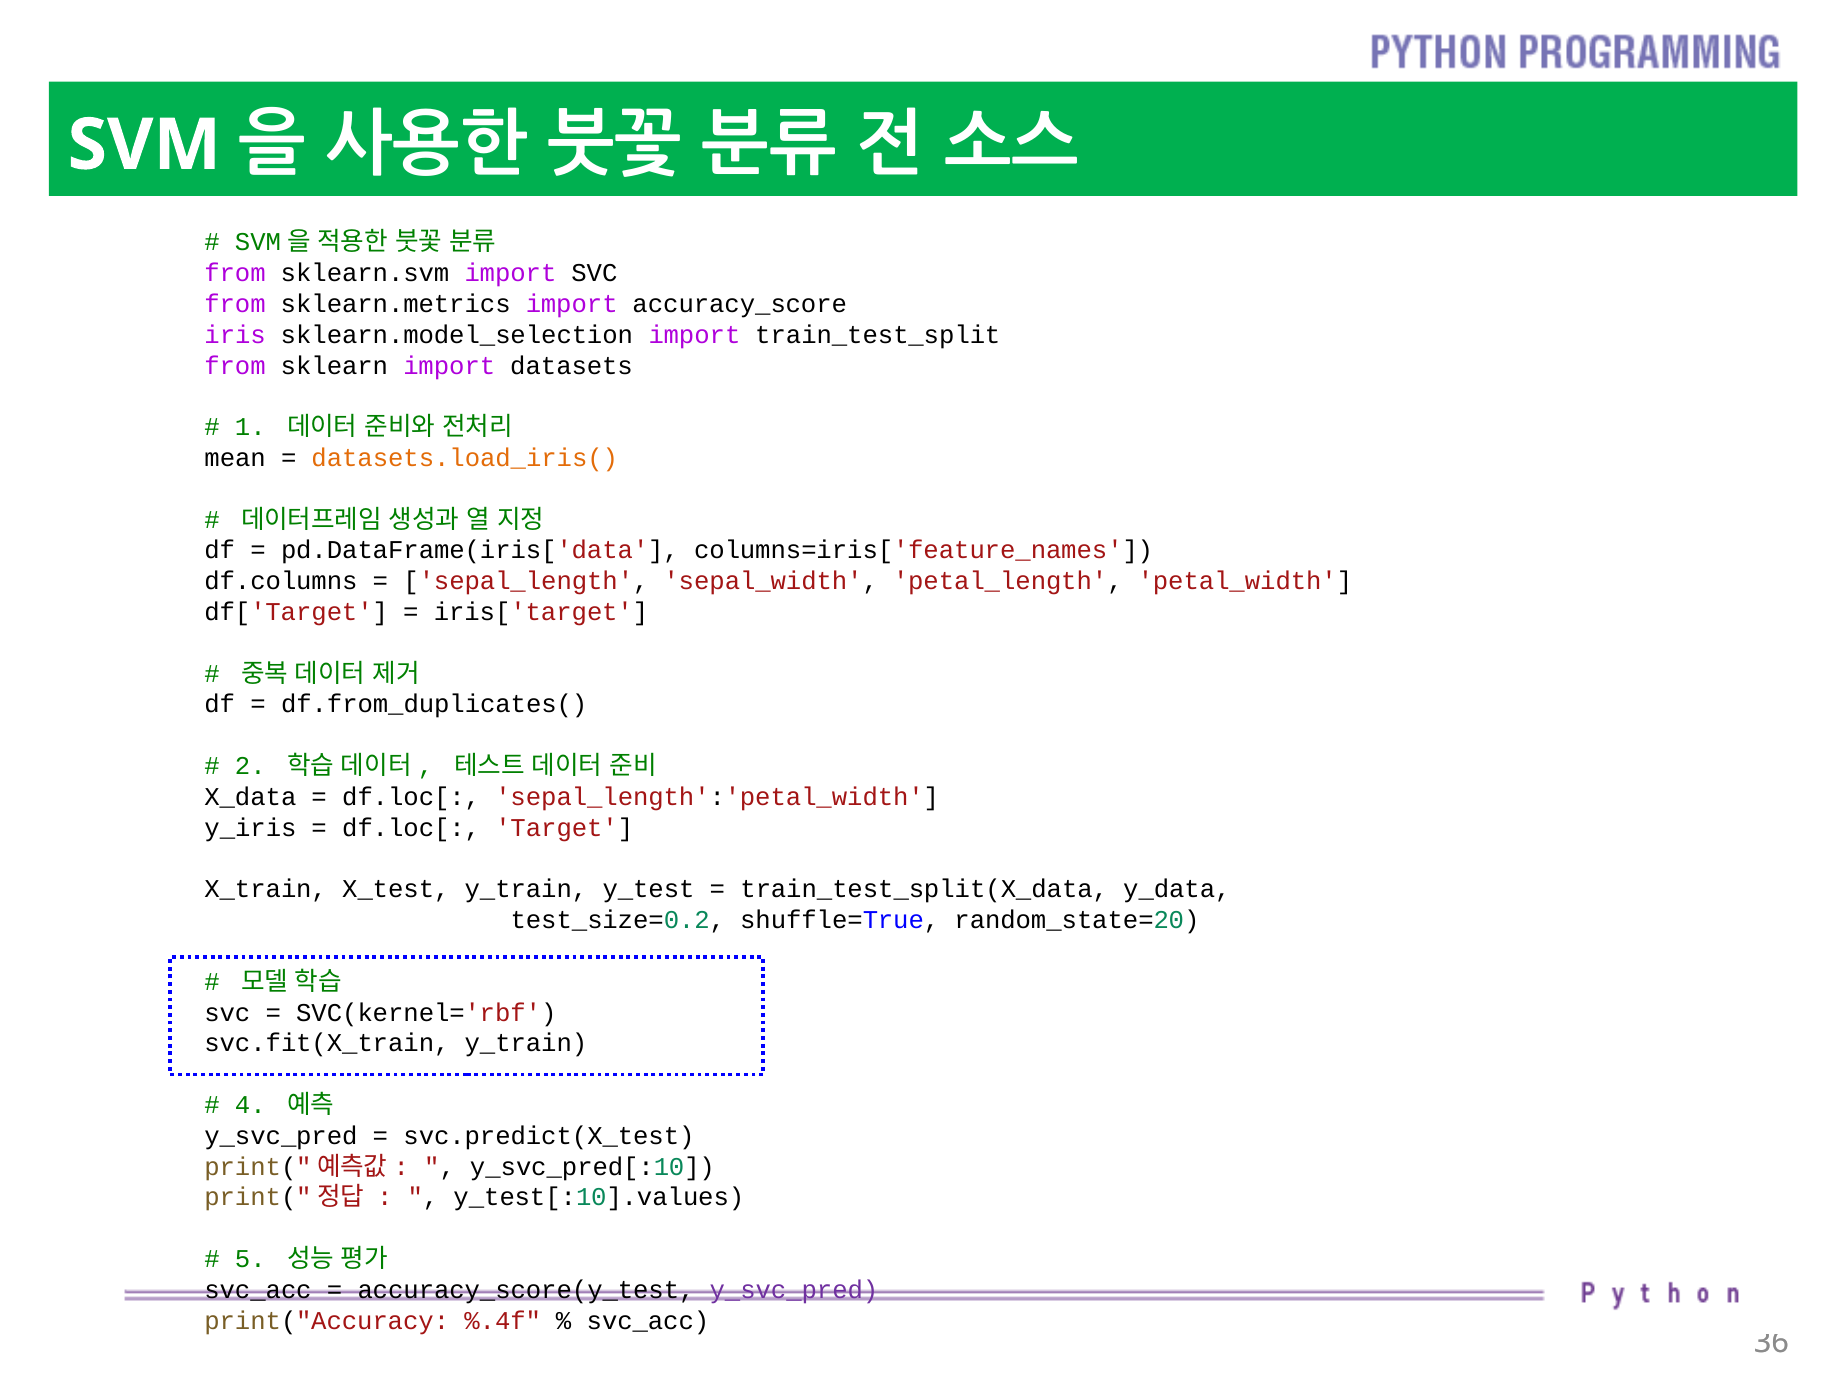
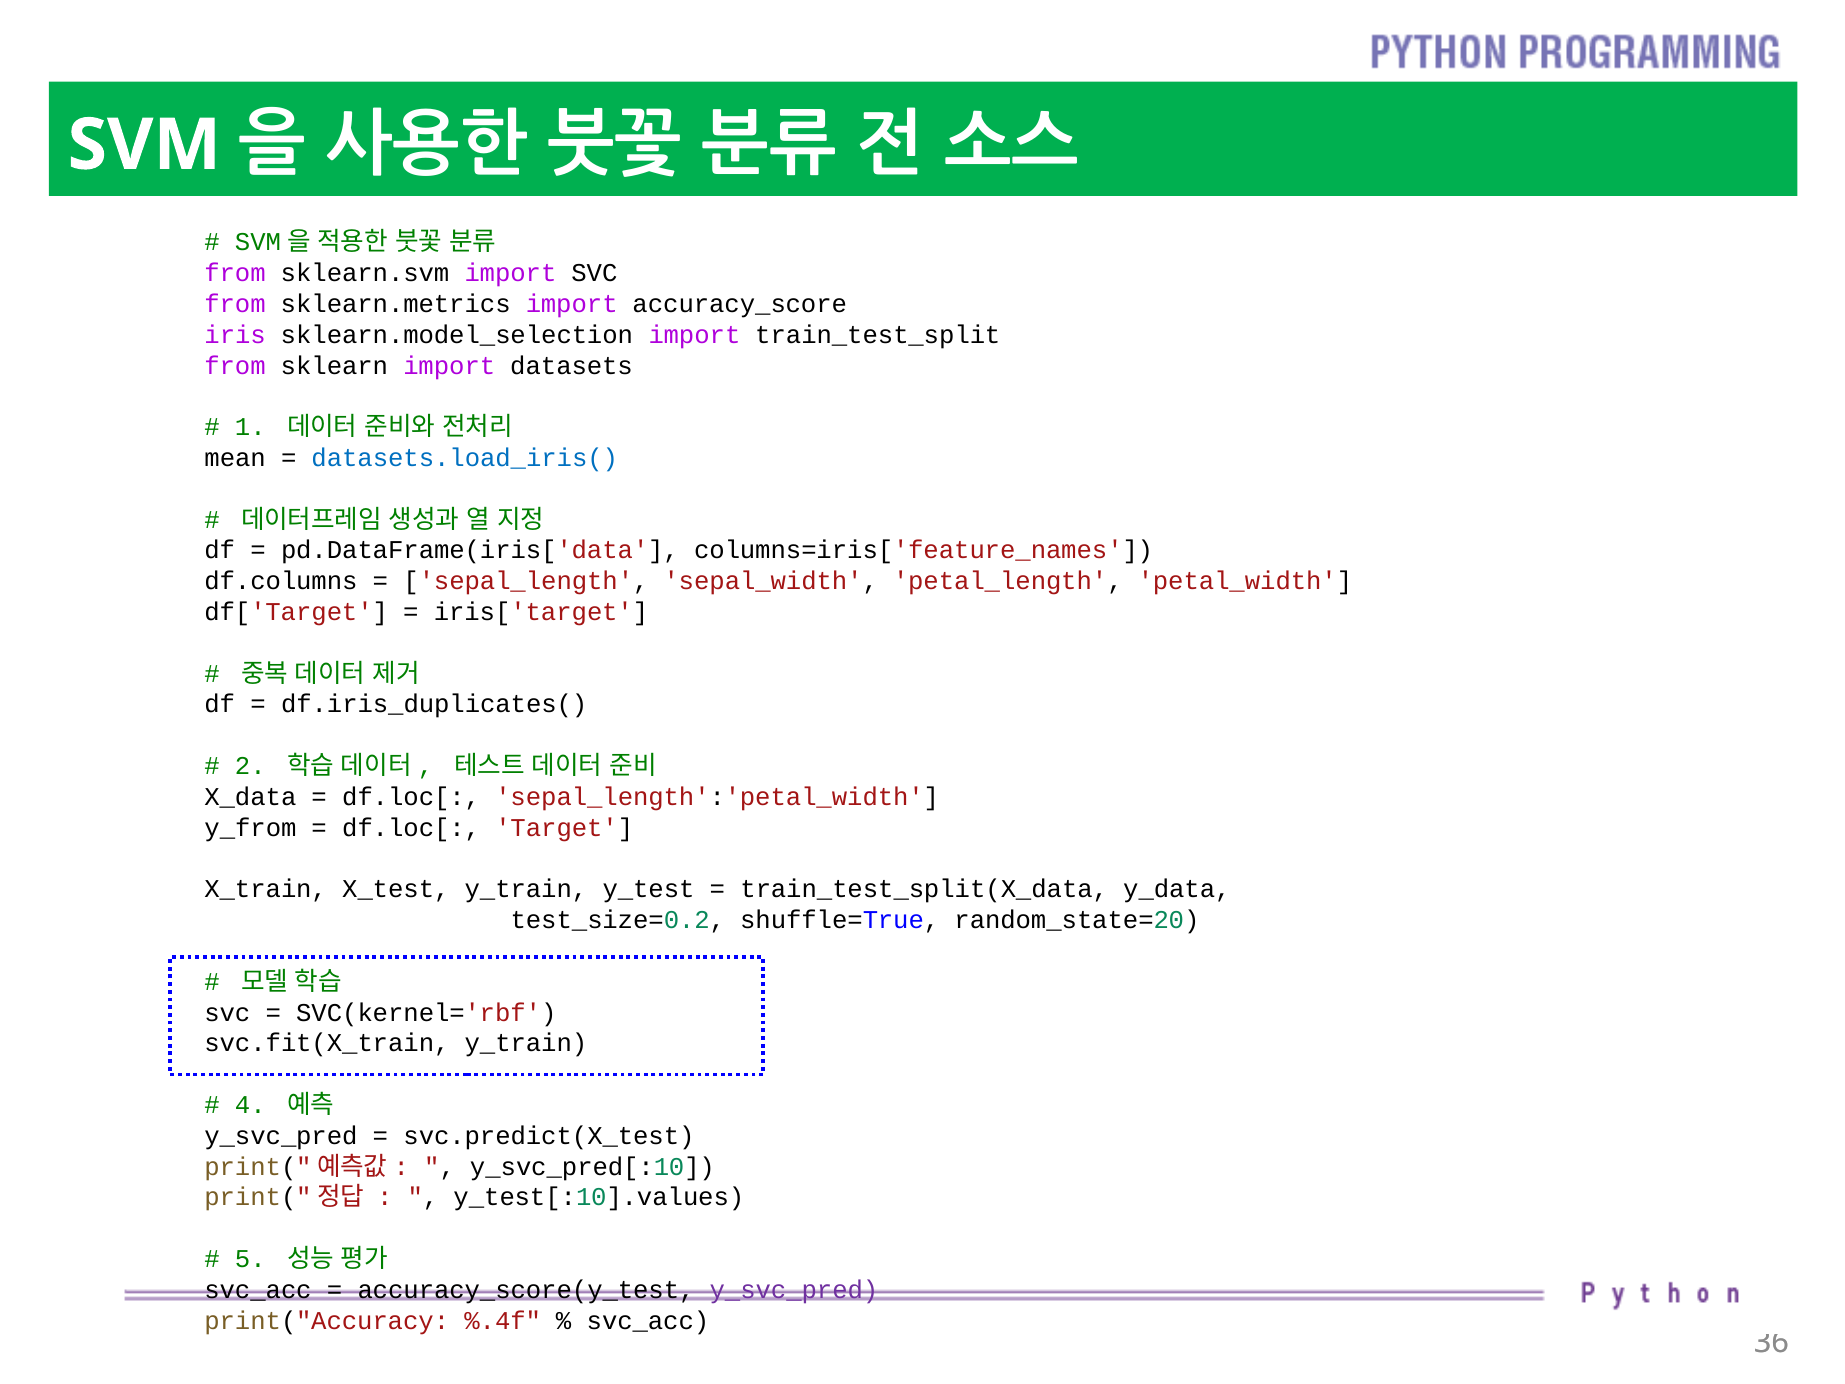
datasets.load_iris( colour: orange -> blue
df.from_duplicates(: df.from_duplicates( -> df.iris_duplicates(
y_iris: y_iris -> y_from
